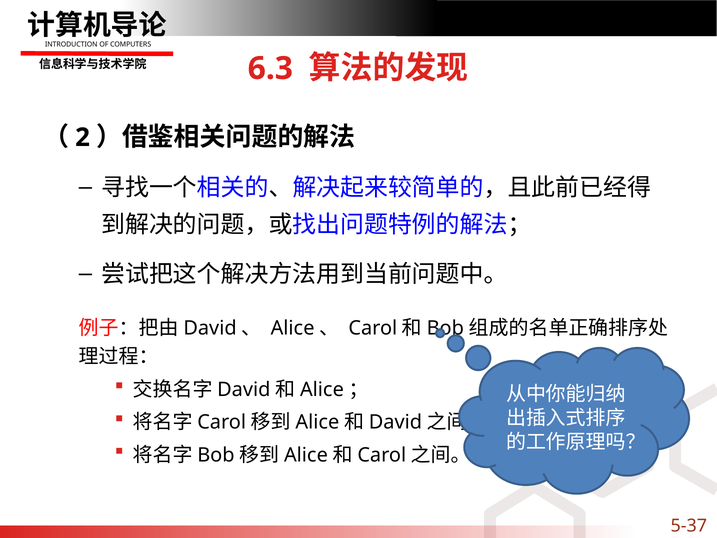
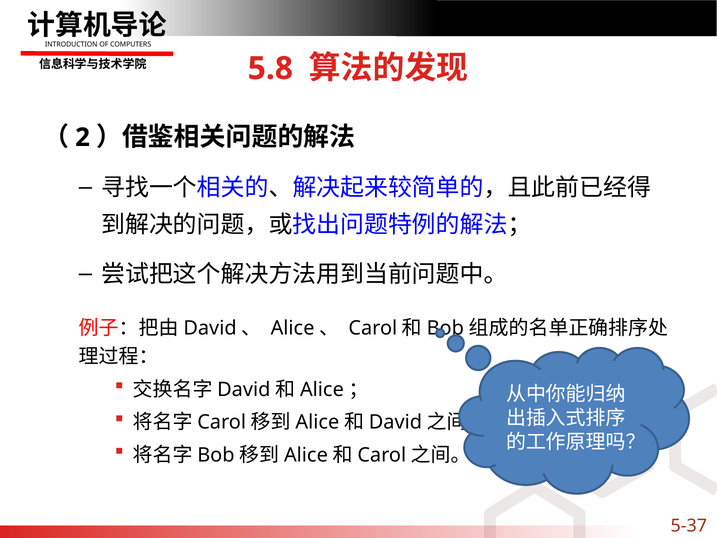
6.3: 6.3 -> 5.8
